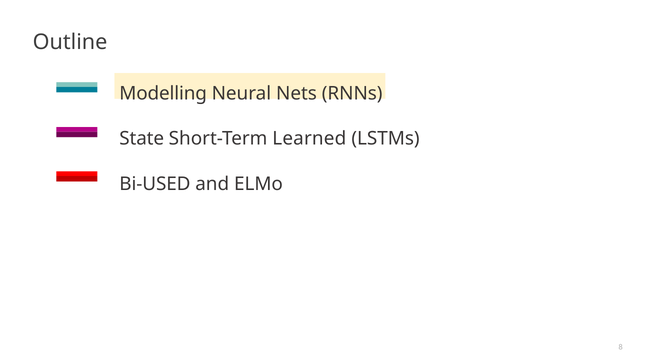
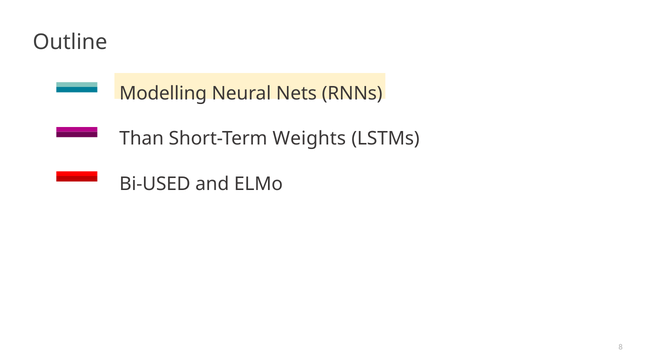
State: State -> Than
Learned: Learned -> Weights
